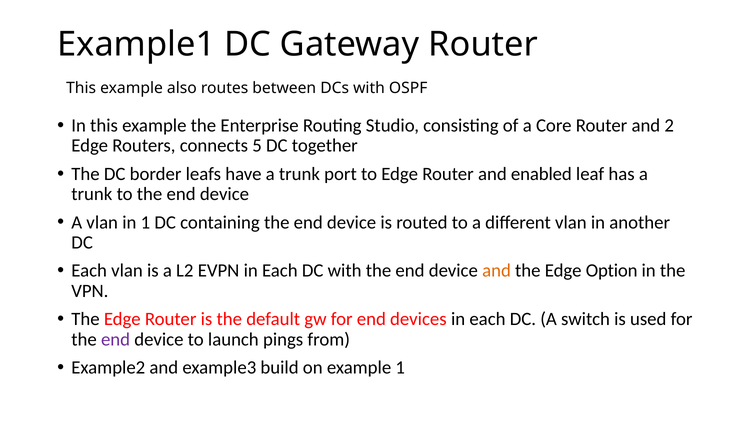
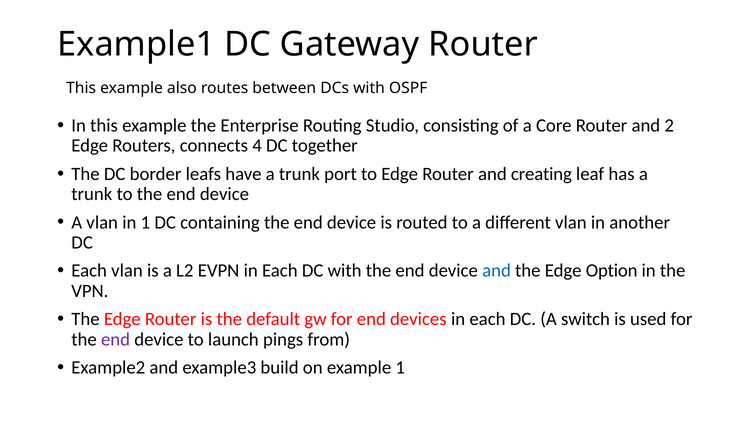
5: 5 -> 4
enabled: enabled -> creating
and at (497, 270) colour: orange -> blue
